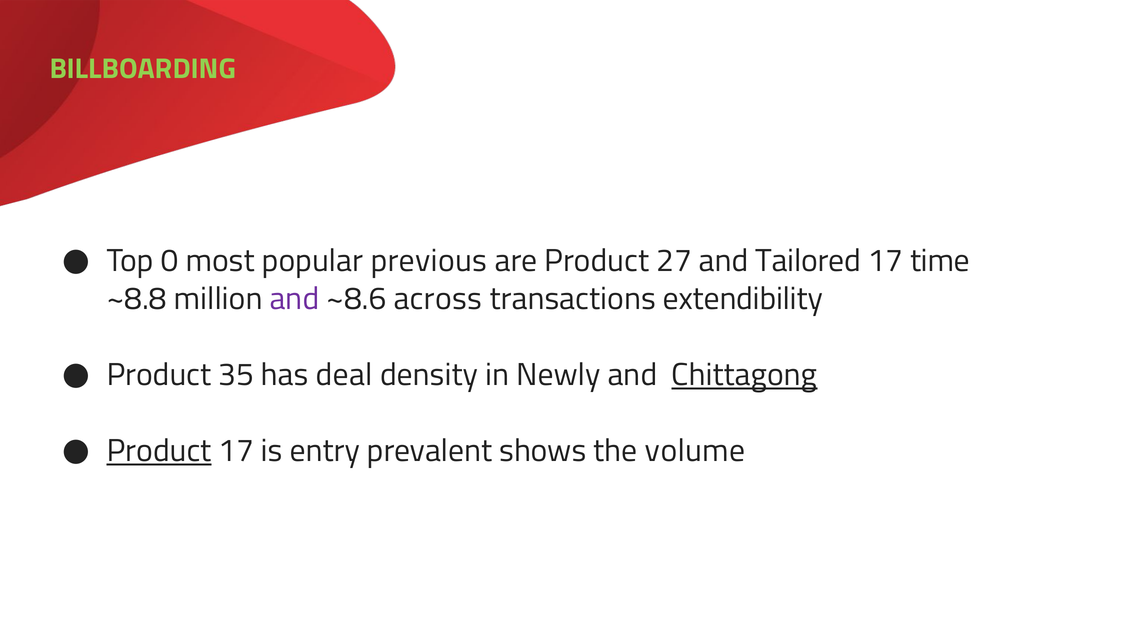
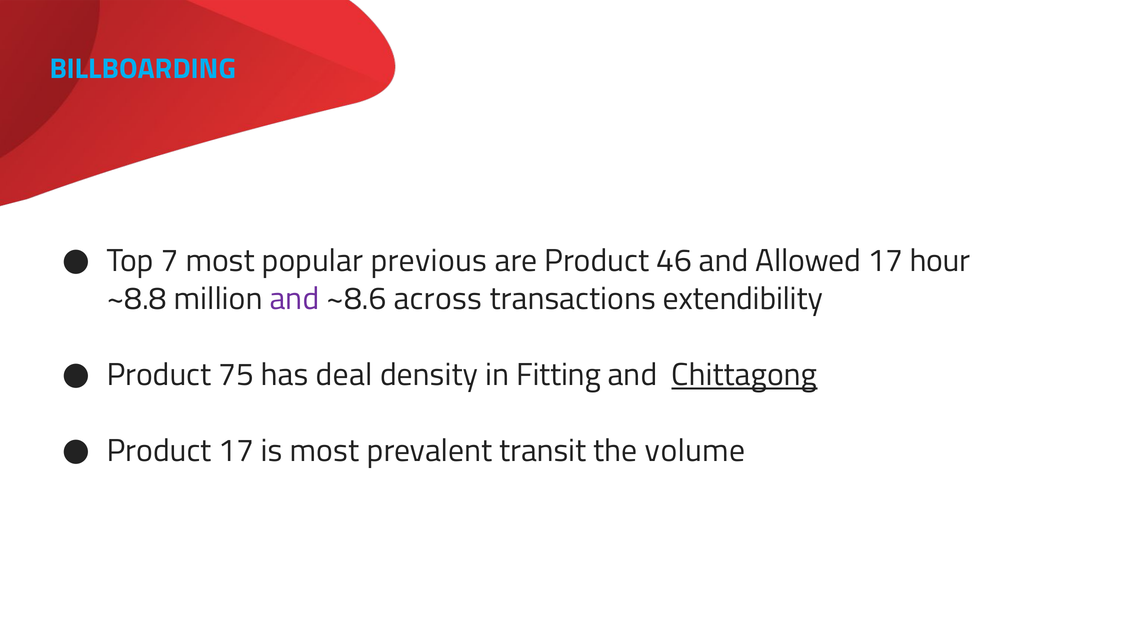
BILLBOARDING colour: light green -> light blue
0: 0 -> 7
27: 27 -> 46
Tailored: Tailored -> Allowed
time: time -> hour
35: 35 -> 75
Newly: Newly -> Fitting
Product at (159, 451) underline: present -> none
is entry: entry -> most
shows: shows -> transit
